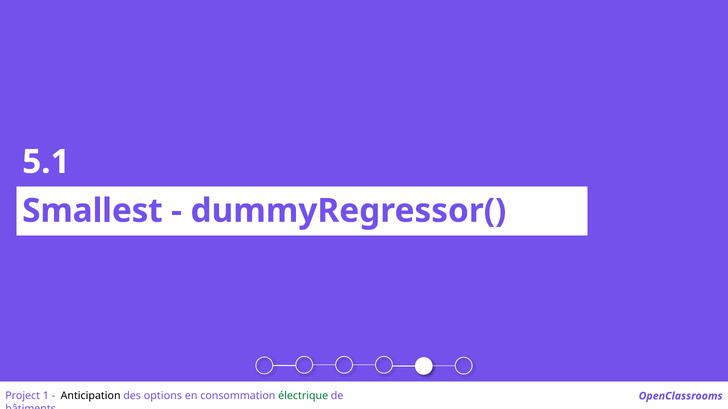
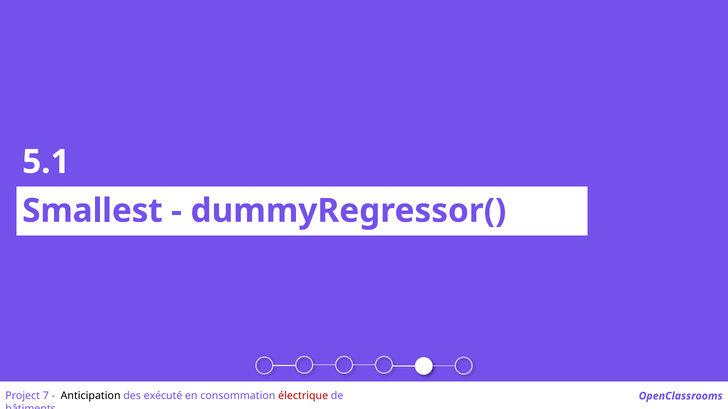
1: 1 -> 7
options: options -> exécuté
électrique colour: green -> red
